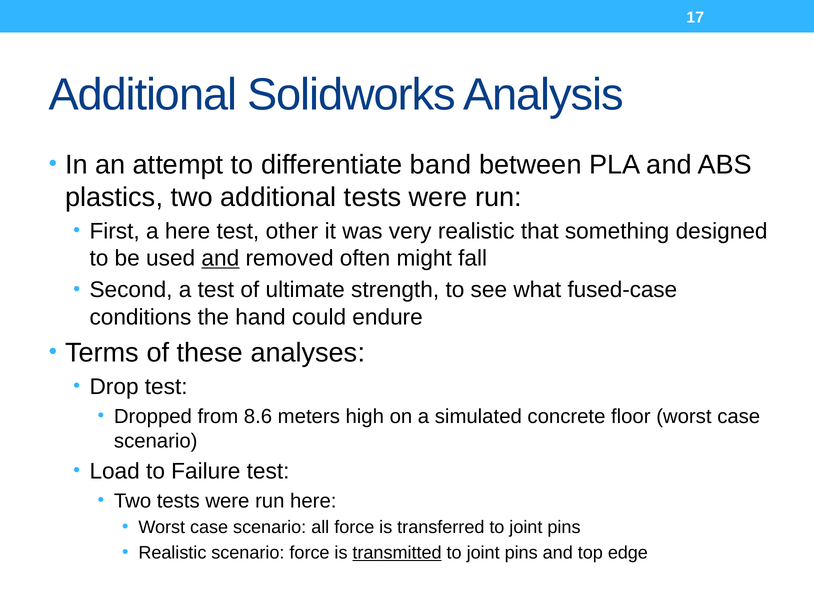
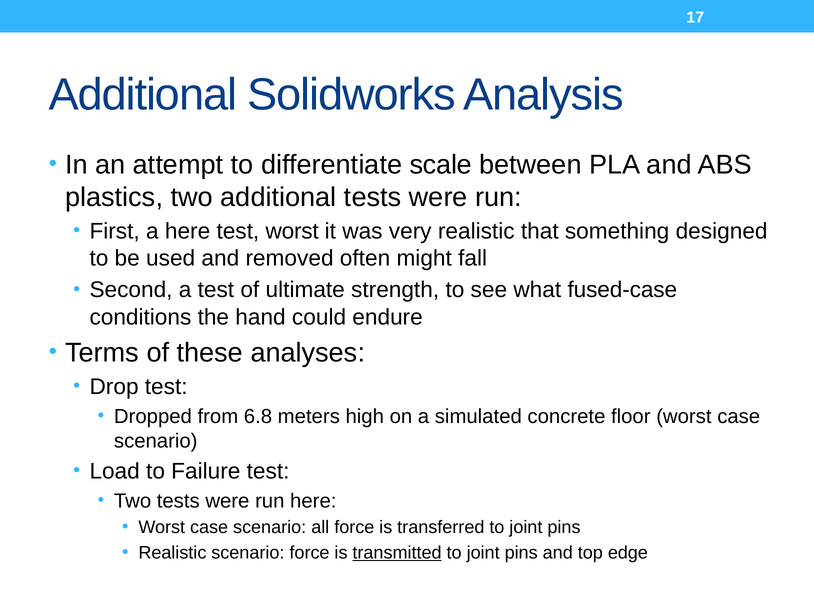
band: band -> scale
test other: other -> worst
and at (220, 259) underline: present -> none
8.6: 8.6 -> 6.8
